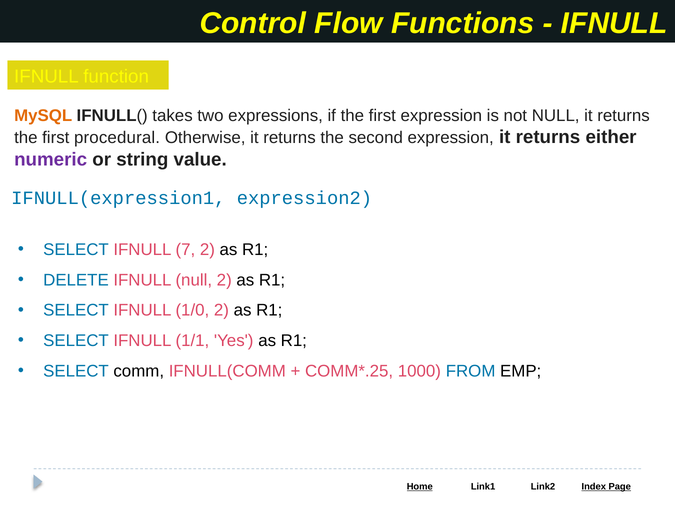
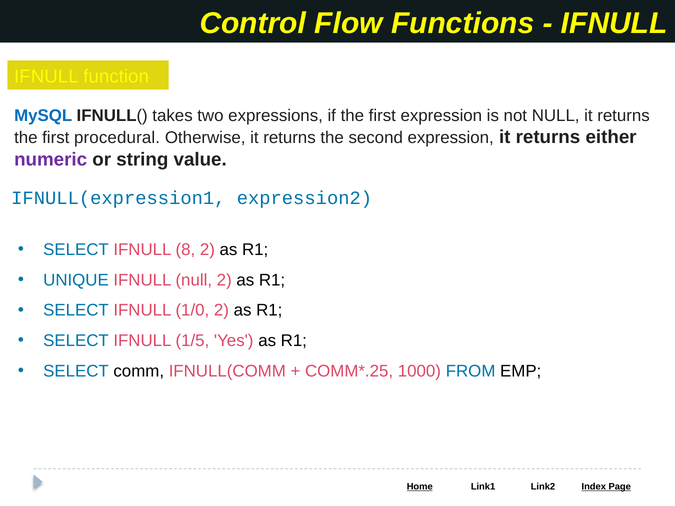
MySQL colour: orange -> blue
7: 7 -> 8
DELETE: DELETE -> UNIQUE
1/1: 1/1 -> 1/5
